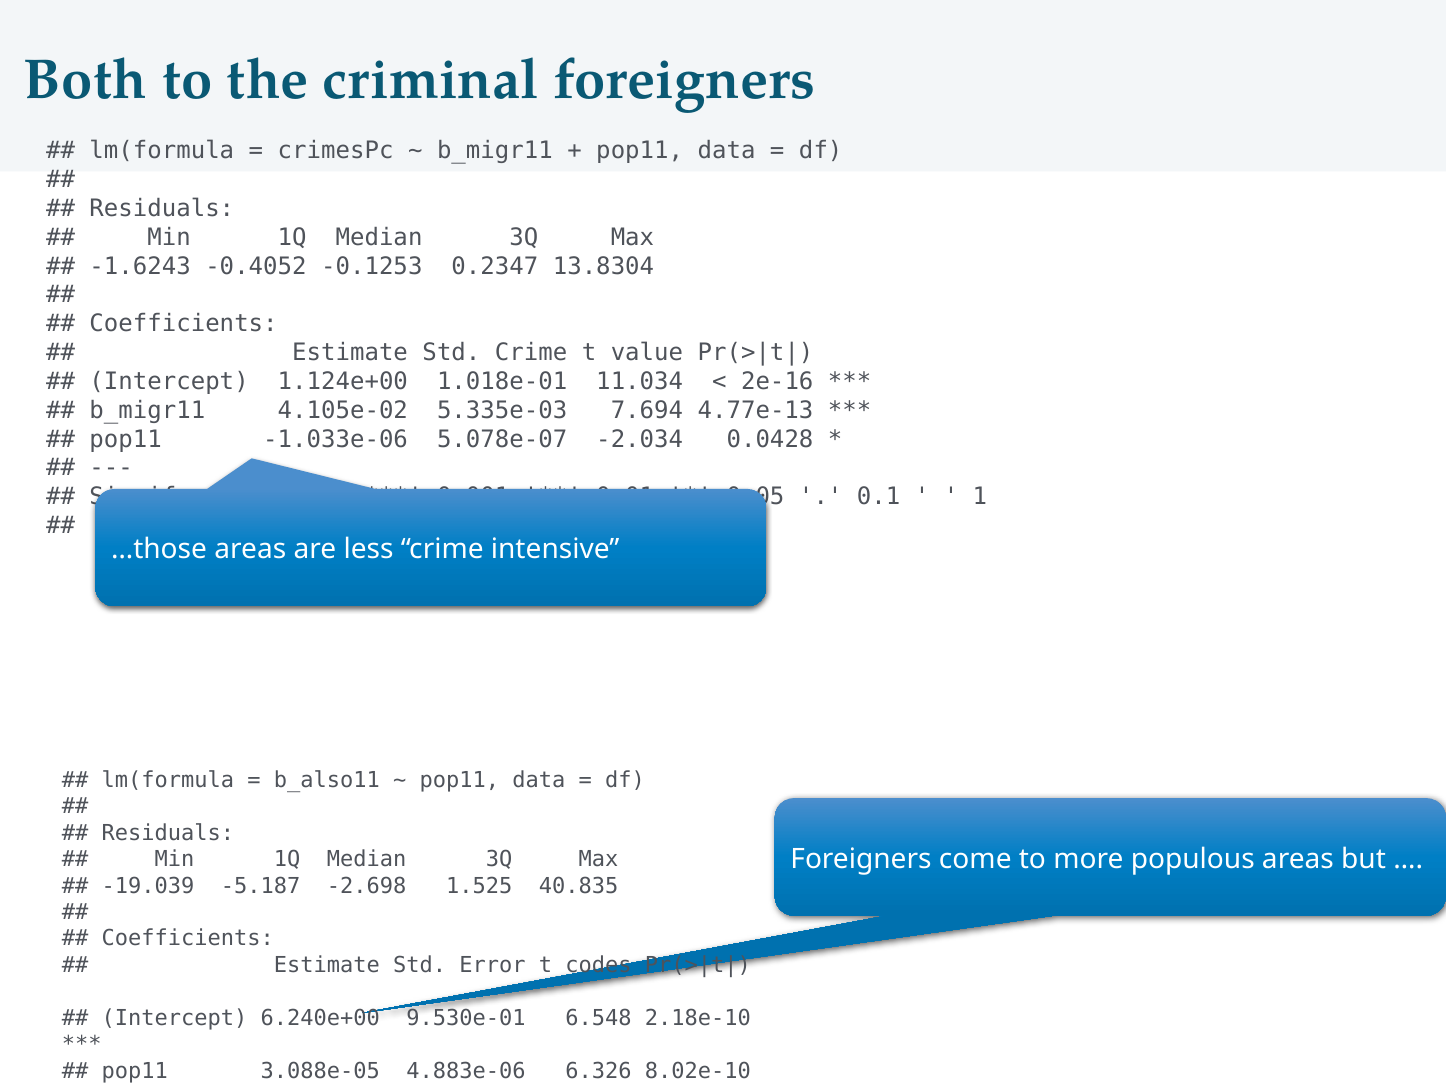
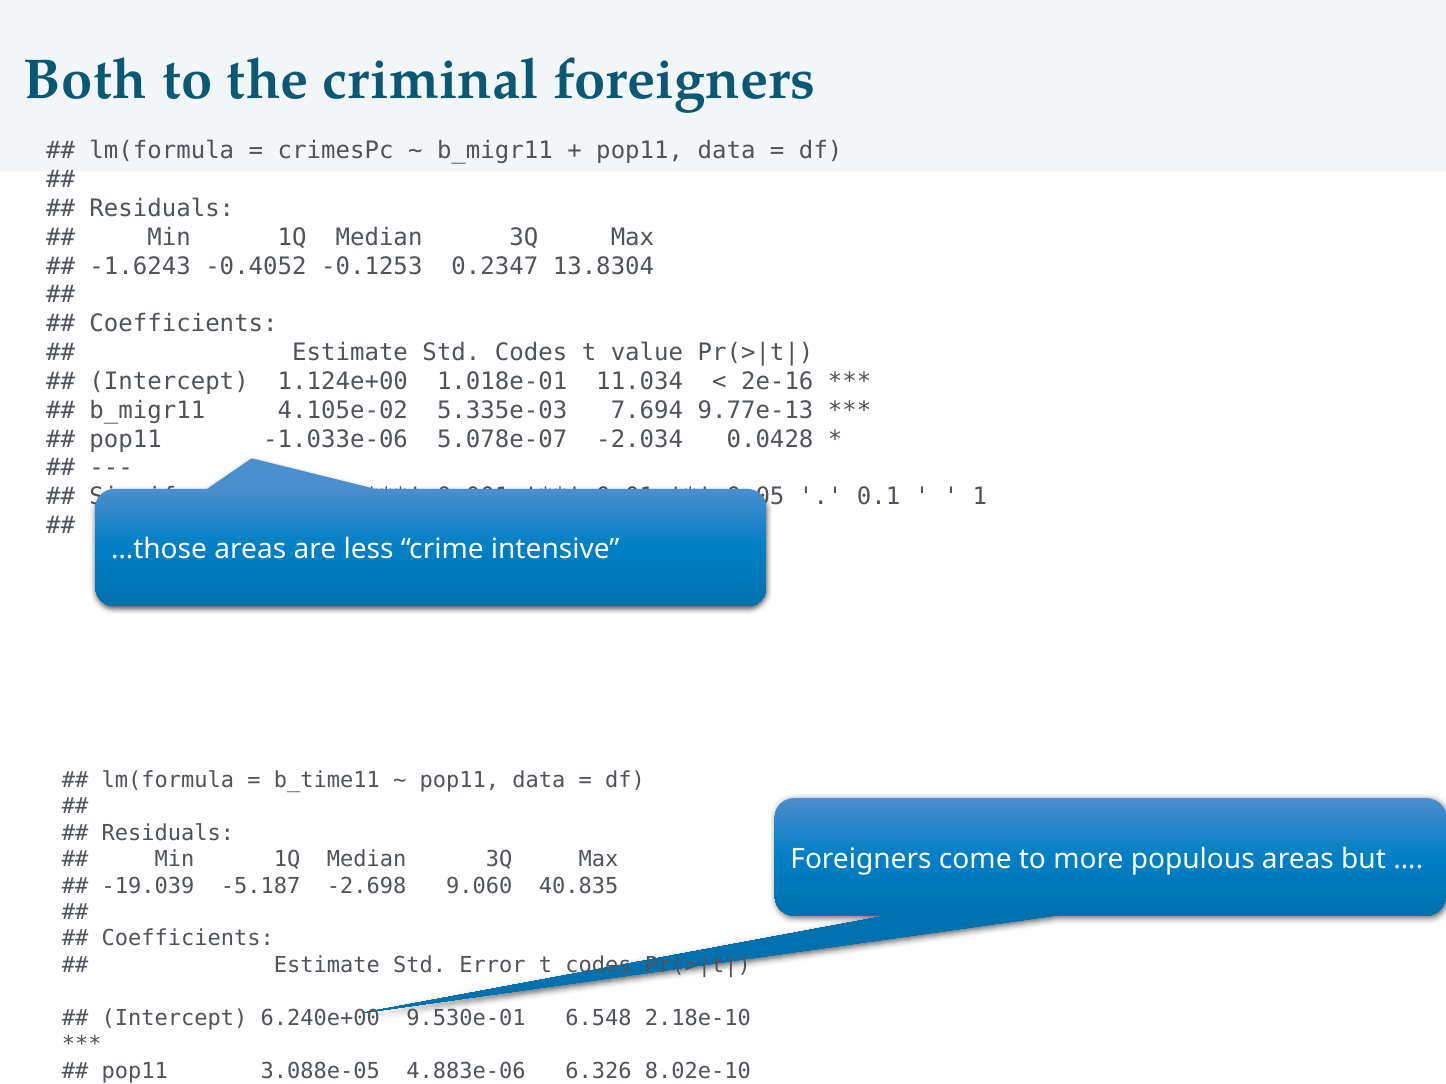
Std Crime: Crime -> Codes
4.77e-13: 4.77e-13 -> 9.77e-13
b_also11: b_also11 -> b_time11
1.525: 1.525 -> 9.060
